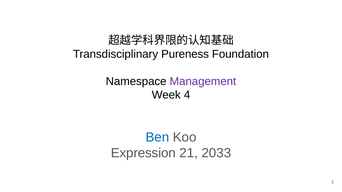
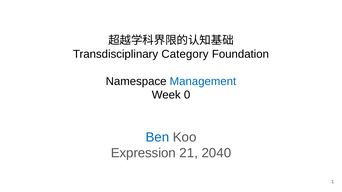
Pureness: Pureness -> Category
Management colour: purple -> blue
4: 4 -> 0
2033: 2033 -> 2040
